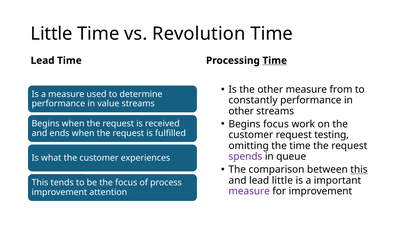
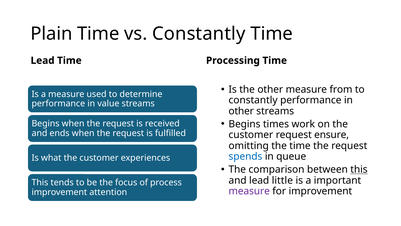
Little at (52, 34): Little -> Plain
vs Revolution: Revolution -> Constantly
Time at (275, 60) underline: present -> none
Begins focus: focus -> times
testing: testing -> ensure
spends colour: purple -> blue
